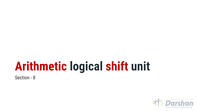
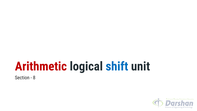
shift colour: red -> blue
